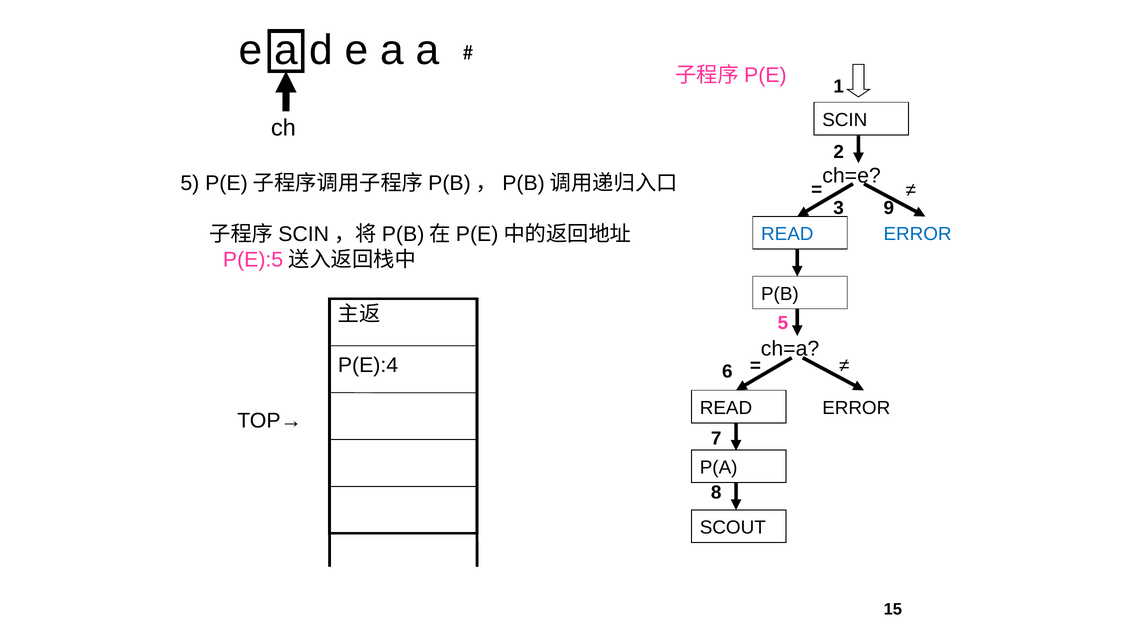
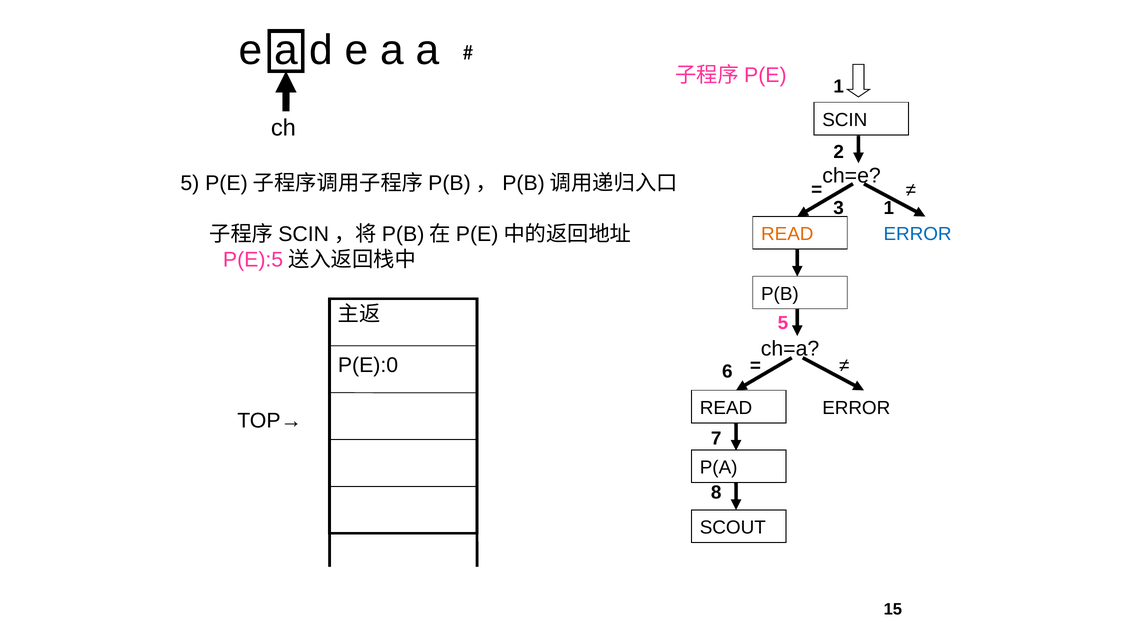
3 9: 9 -> 1
READ at (787, 234) colour: blue -> orange
P(E):4: P(E):4 -> P(E):0
